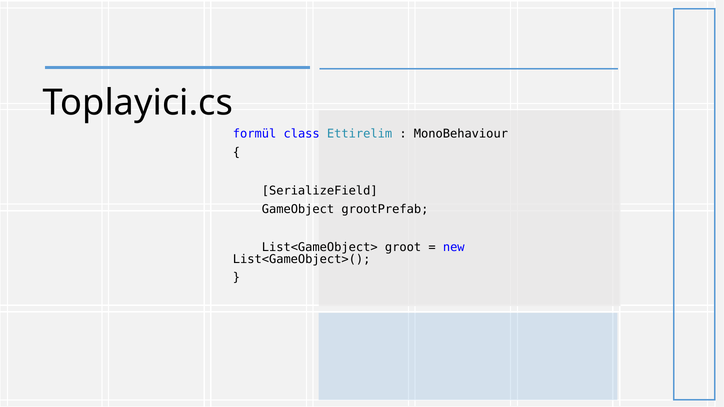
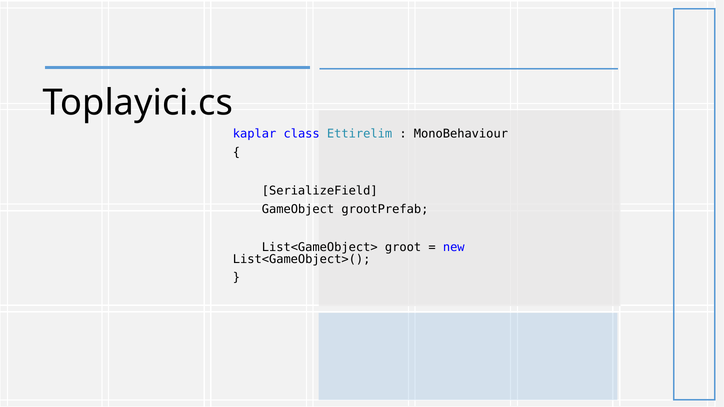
formül: formül -> kaplar
